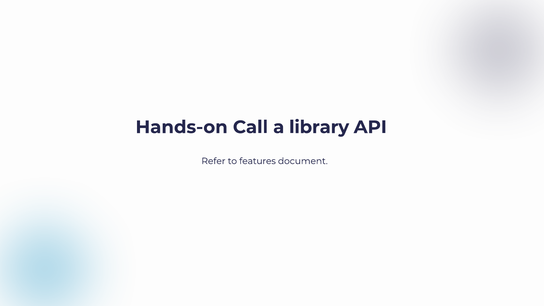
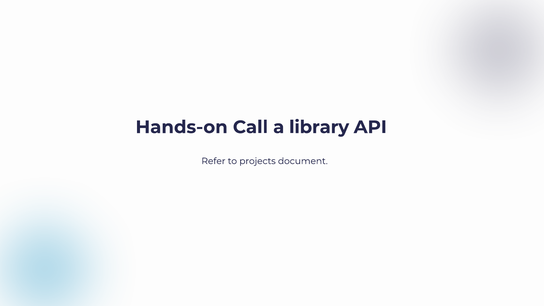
features: features -> projects
